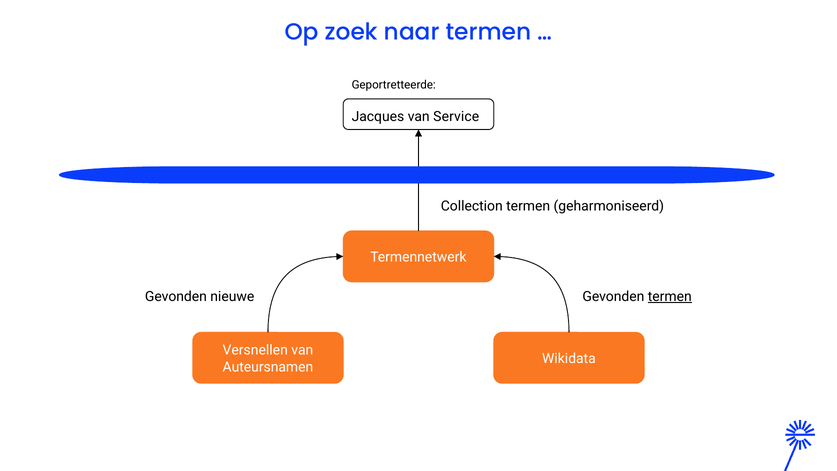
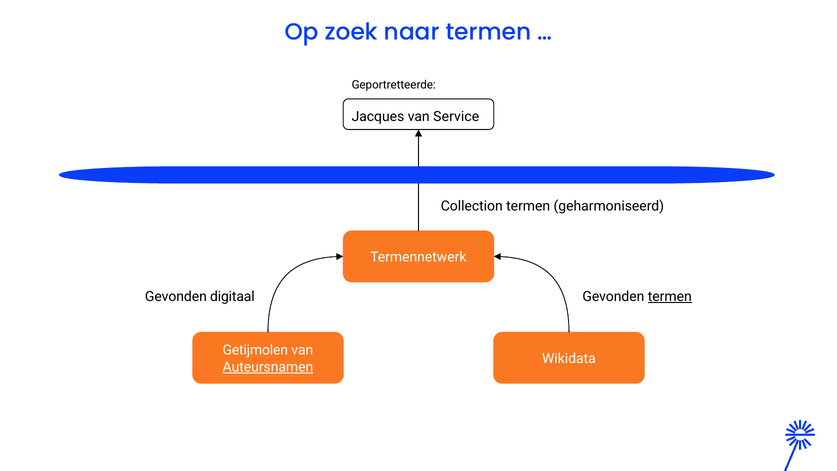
nieuwe: nieuwe -> digitaal
Versnellen: Versnellen -> Getijmolen
Auteursnamen underline: none -> present
